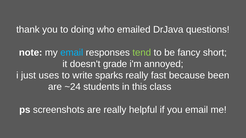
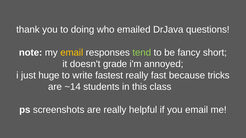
email at (72, 53) colour: light blue -> yellow
uses: uses -> huge
sparks: sparks -> fastest
been: been -> tricks
~24: ~24 -> ~14
